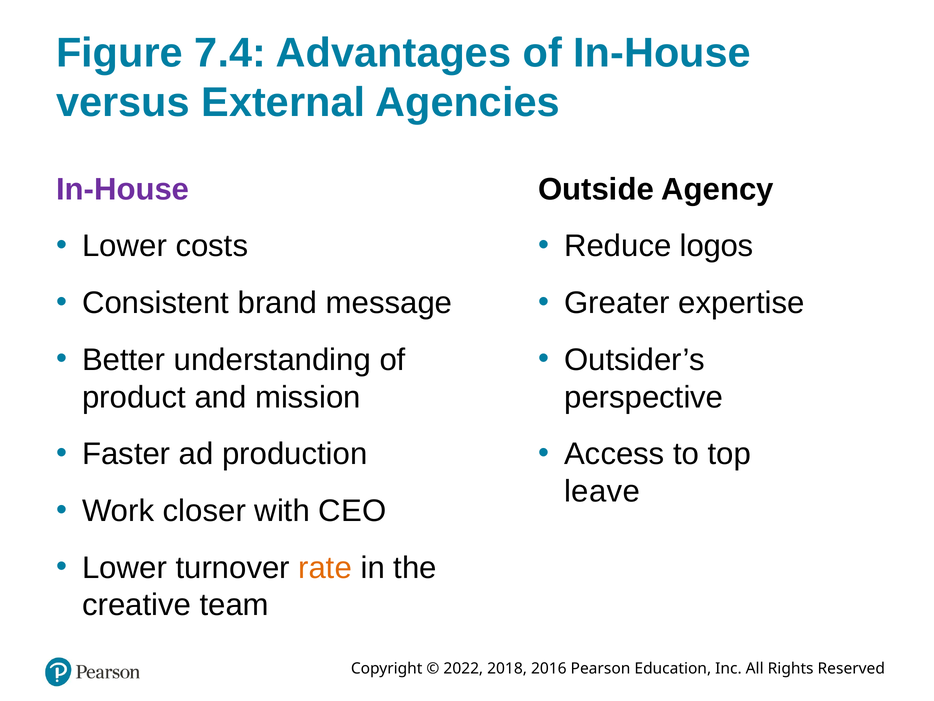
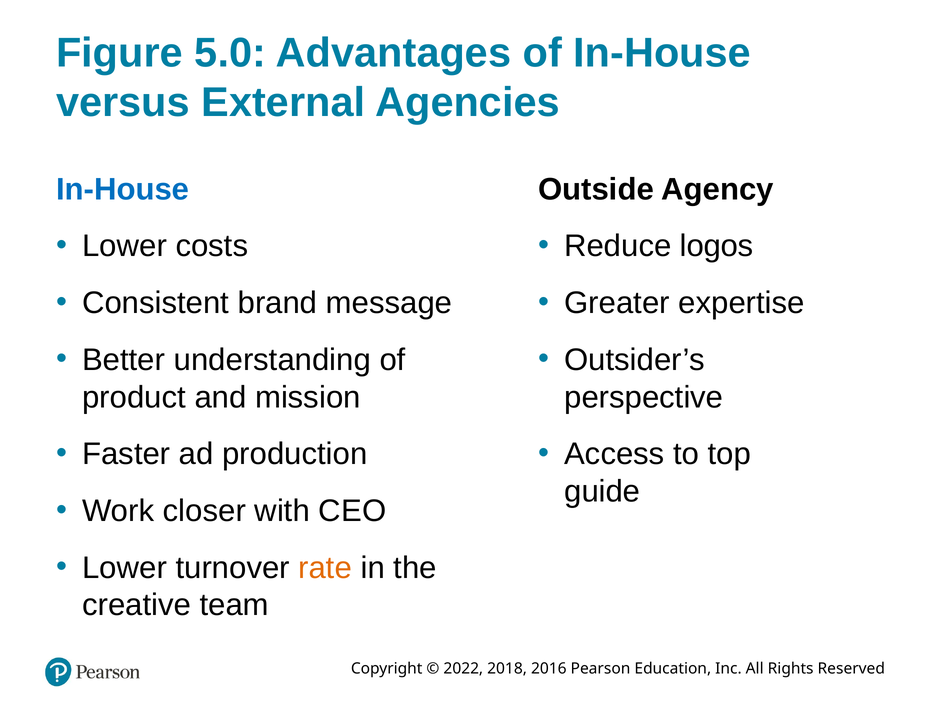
7.4: 7.4 -> 5.0
In-House at (123, 189) colour: purple -> blue
leave: leave -> guide
